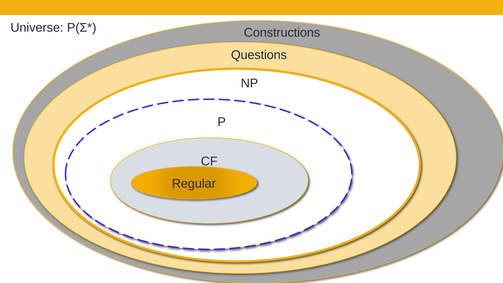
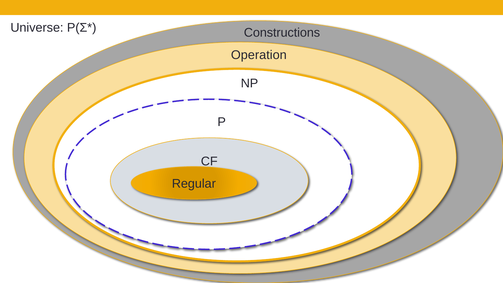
Questions: Questions -> Operation
